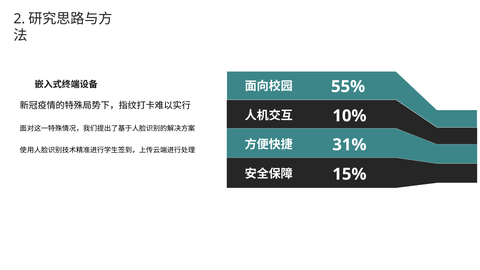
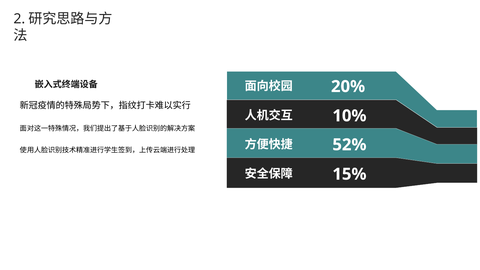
55%: 55% -> 20%
31%: 31% -> 52%
